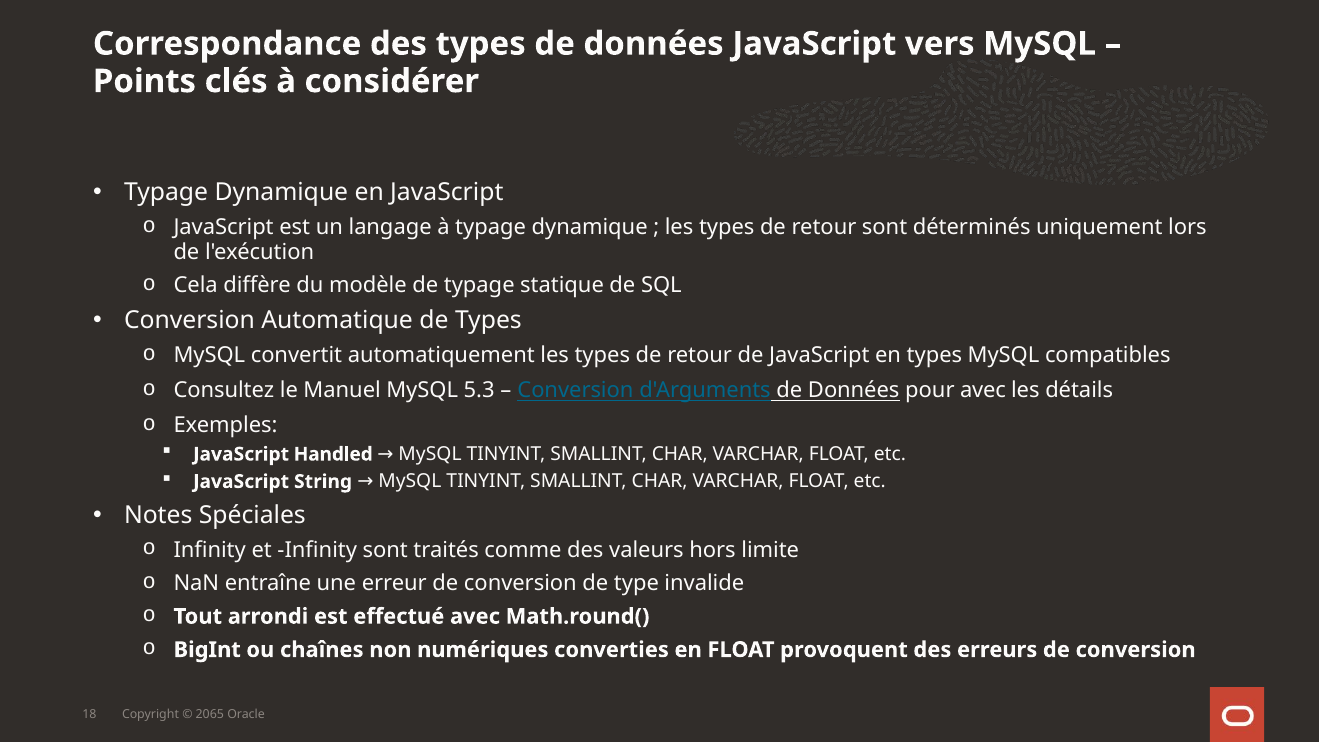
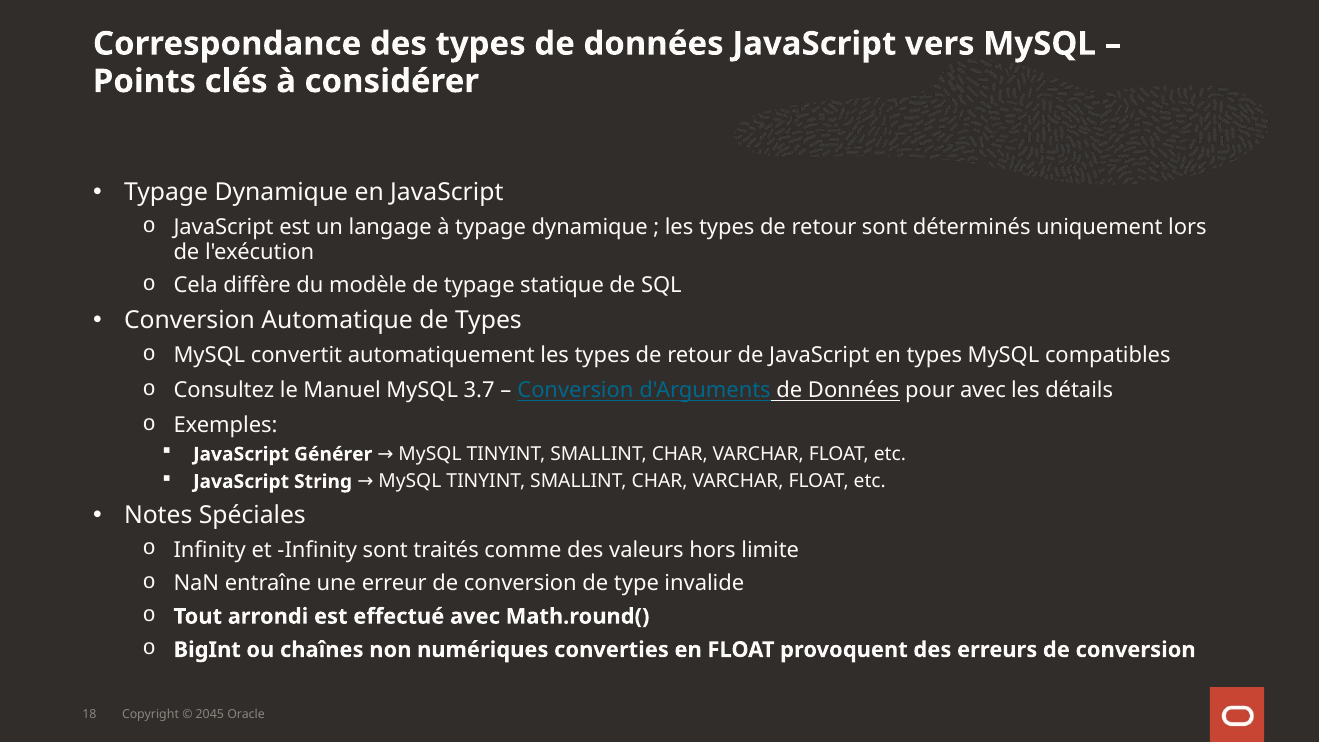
5.3: 5.3 -> 3.7
Handled: Handled -> Générer
2065: 2065 -> 2045
